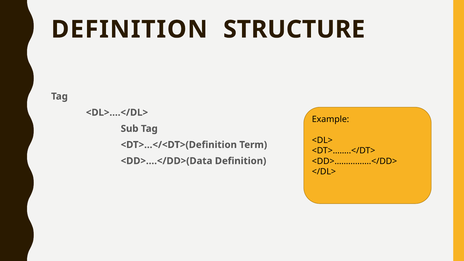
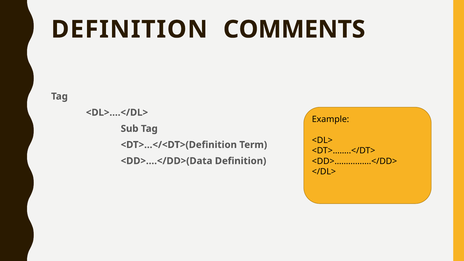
STRUCTURE: STRUCTURE -> COMMENTS
